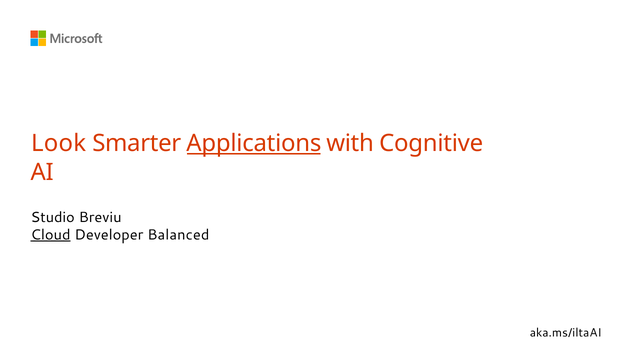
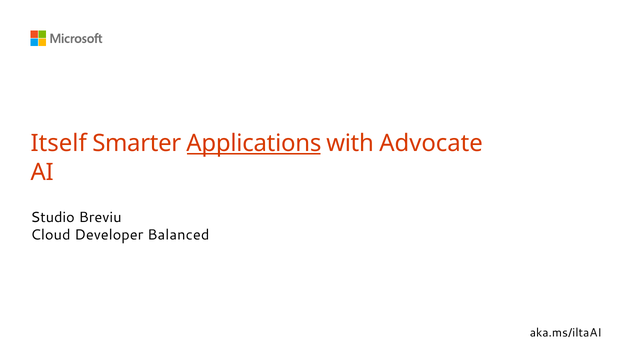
Look: Look -> Itself
Cognitive: Cognitive -> Advocate
Cloud underline: present -> none
